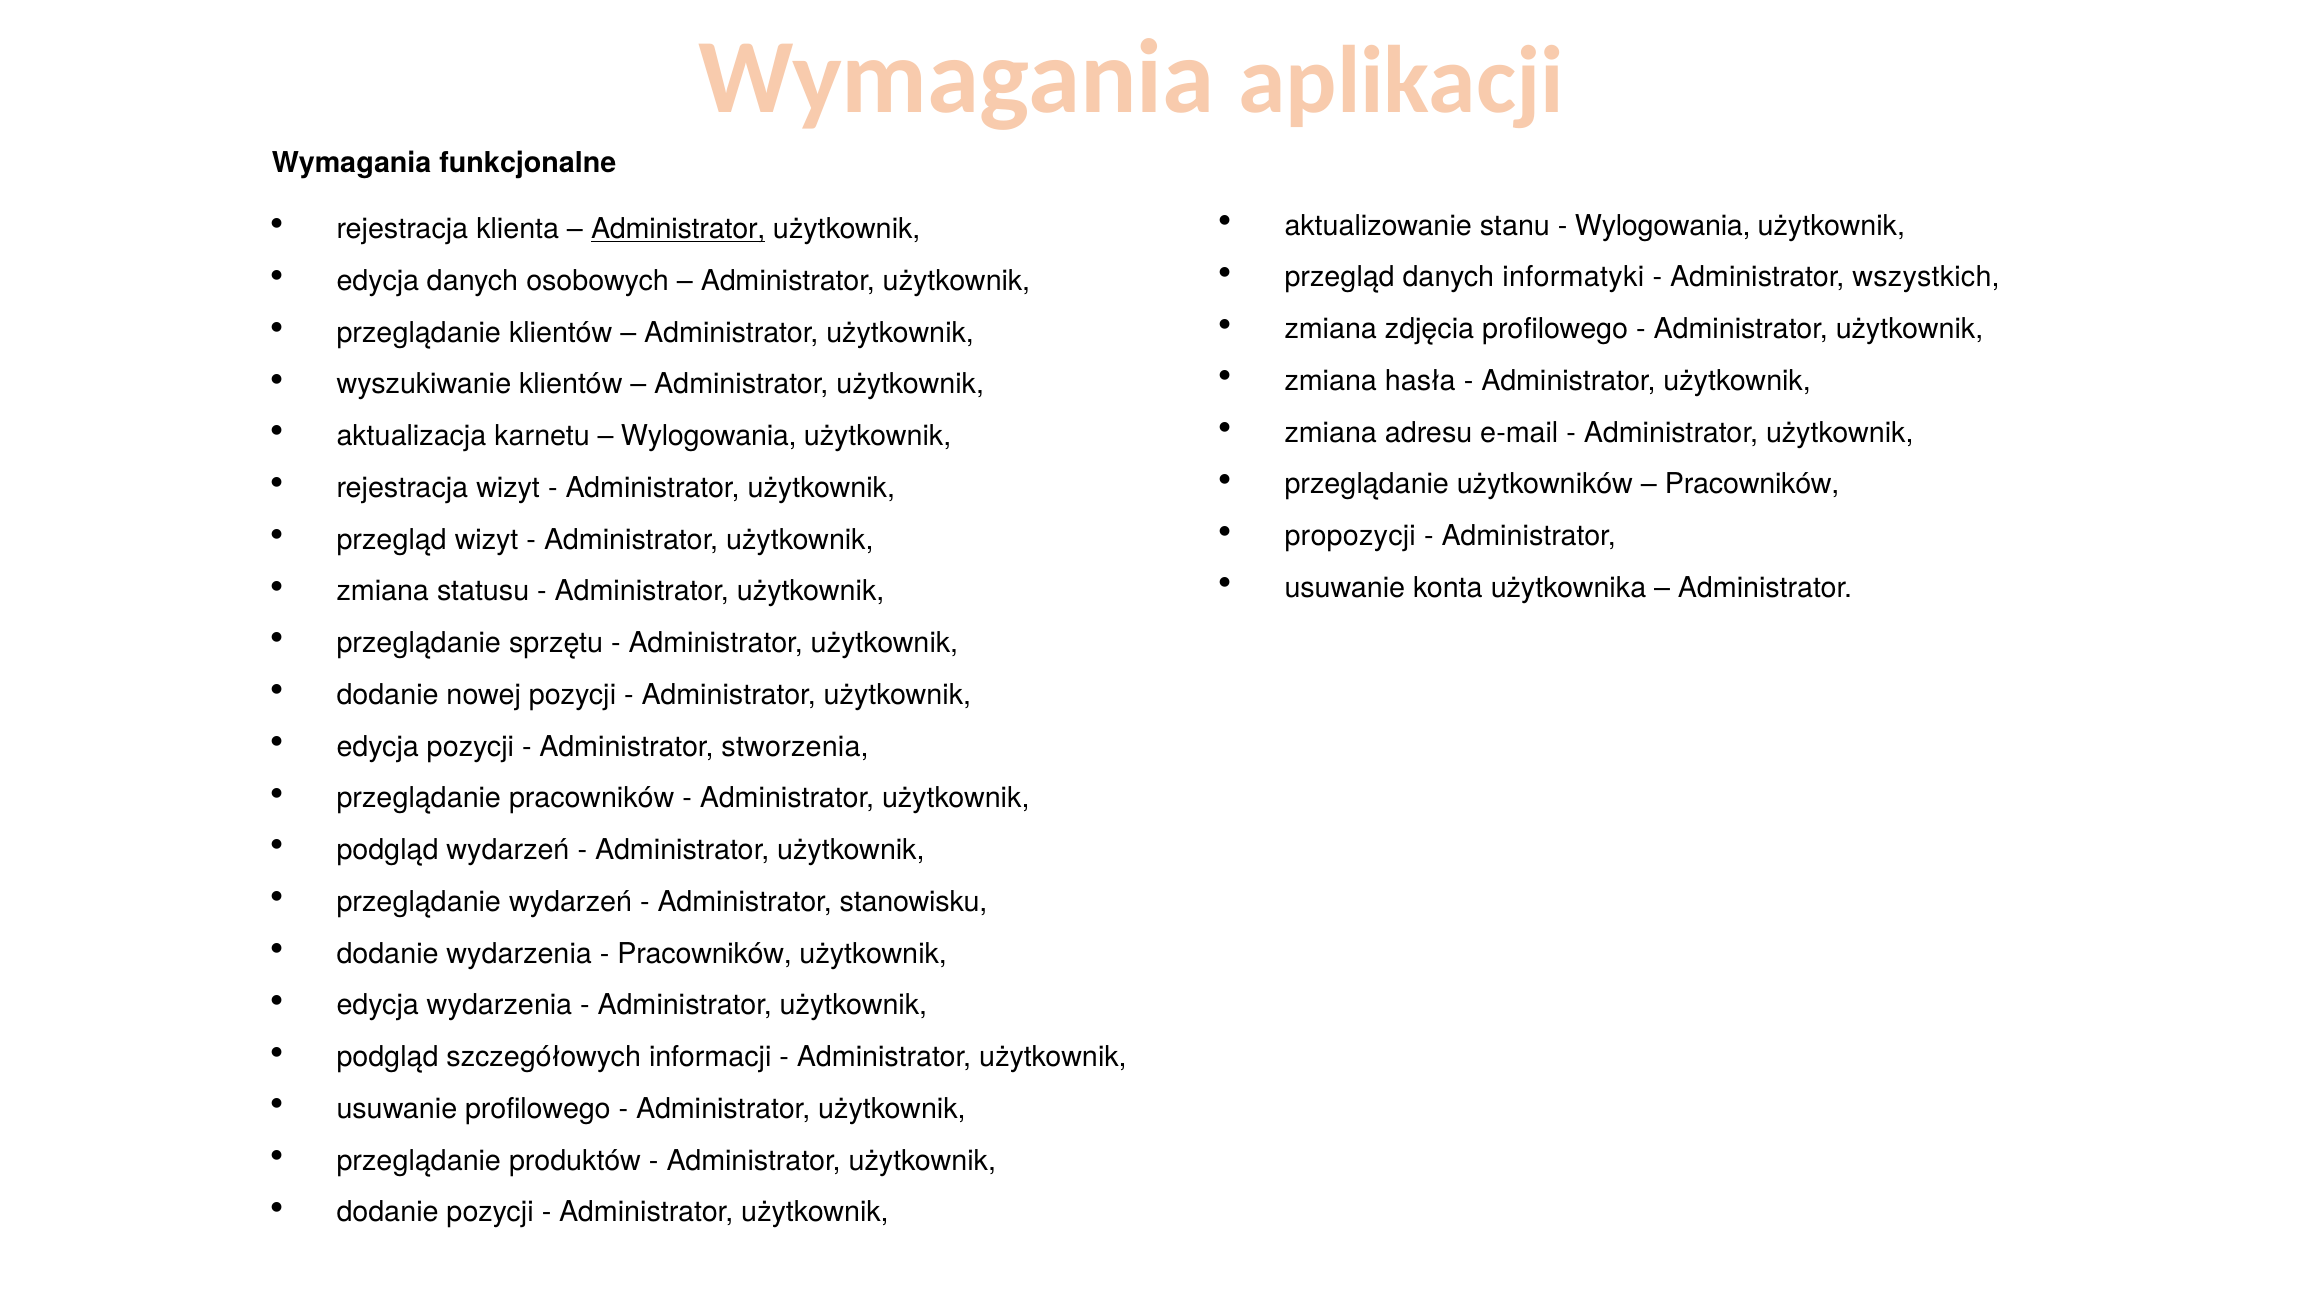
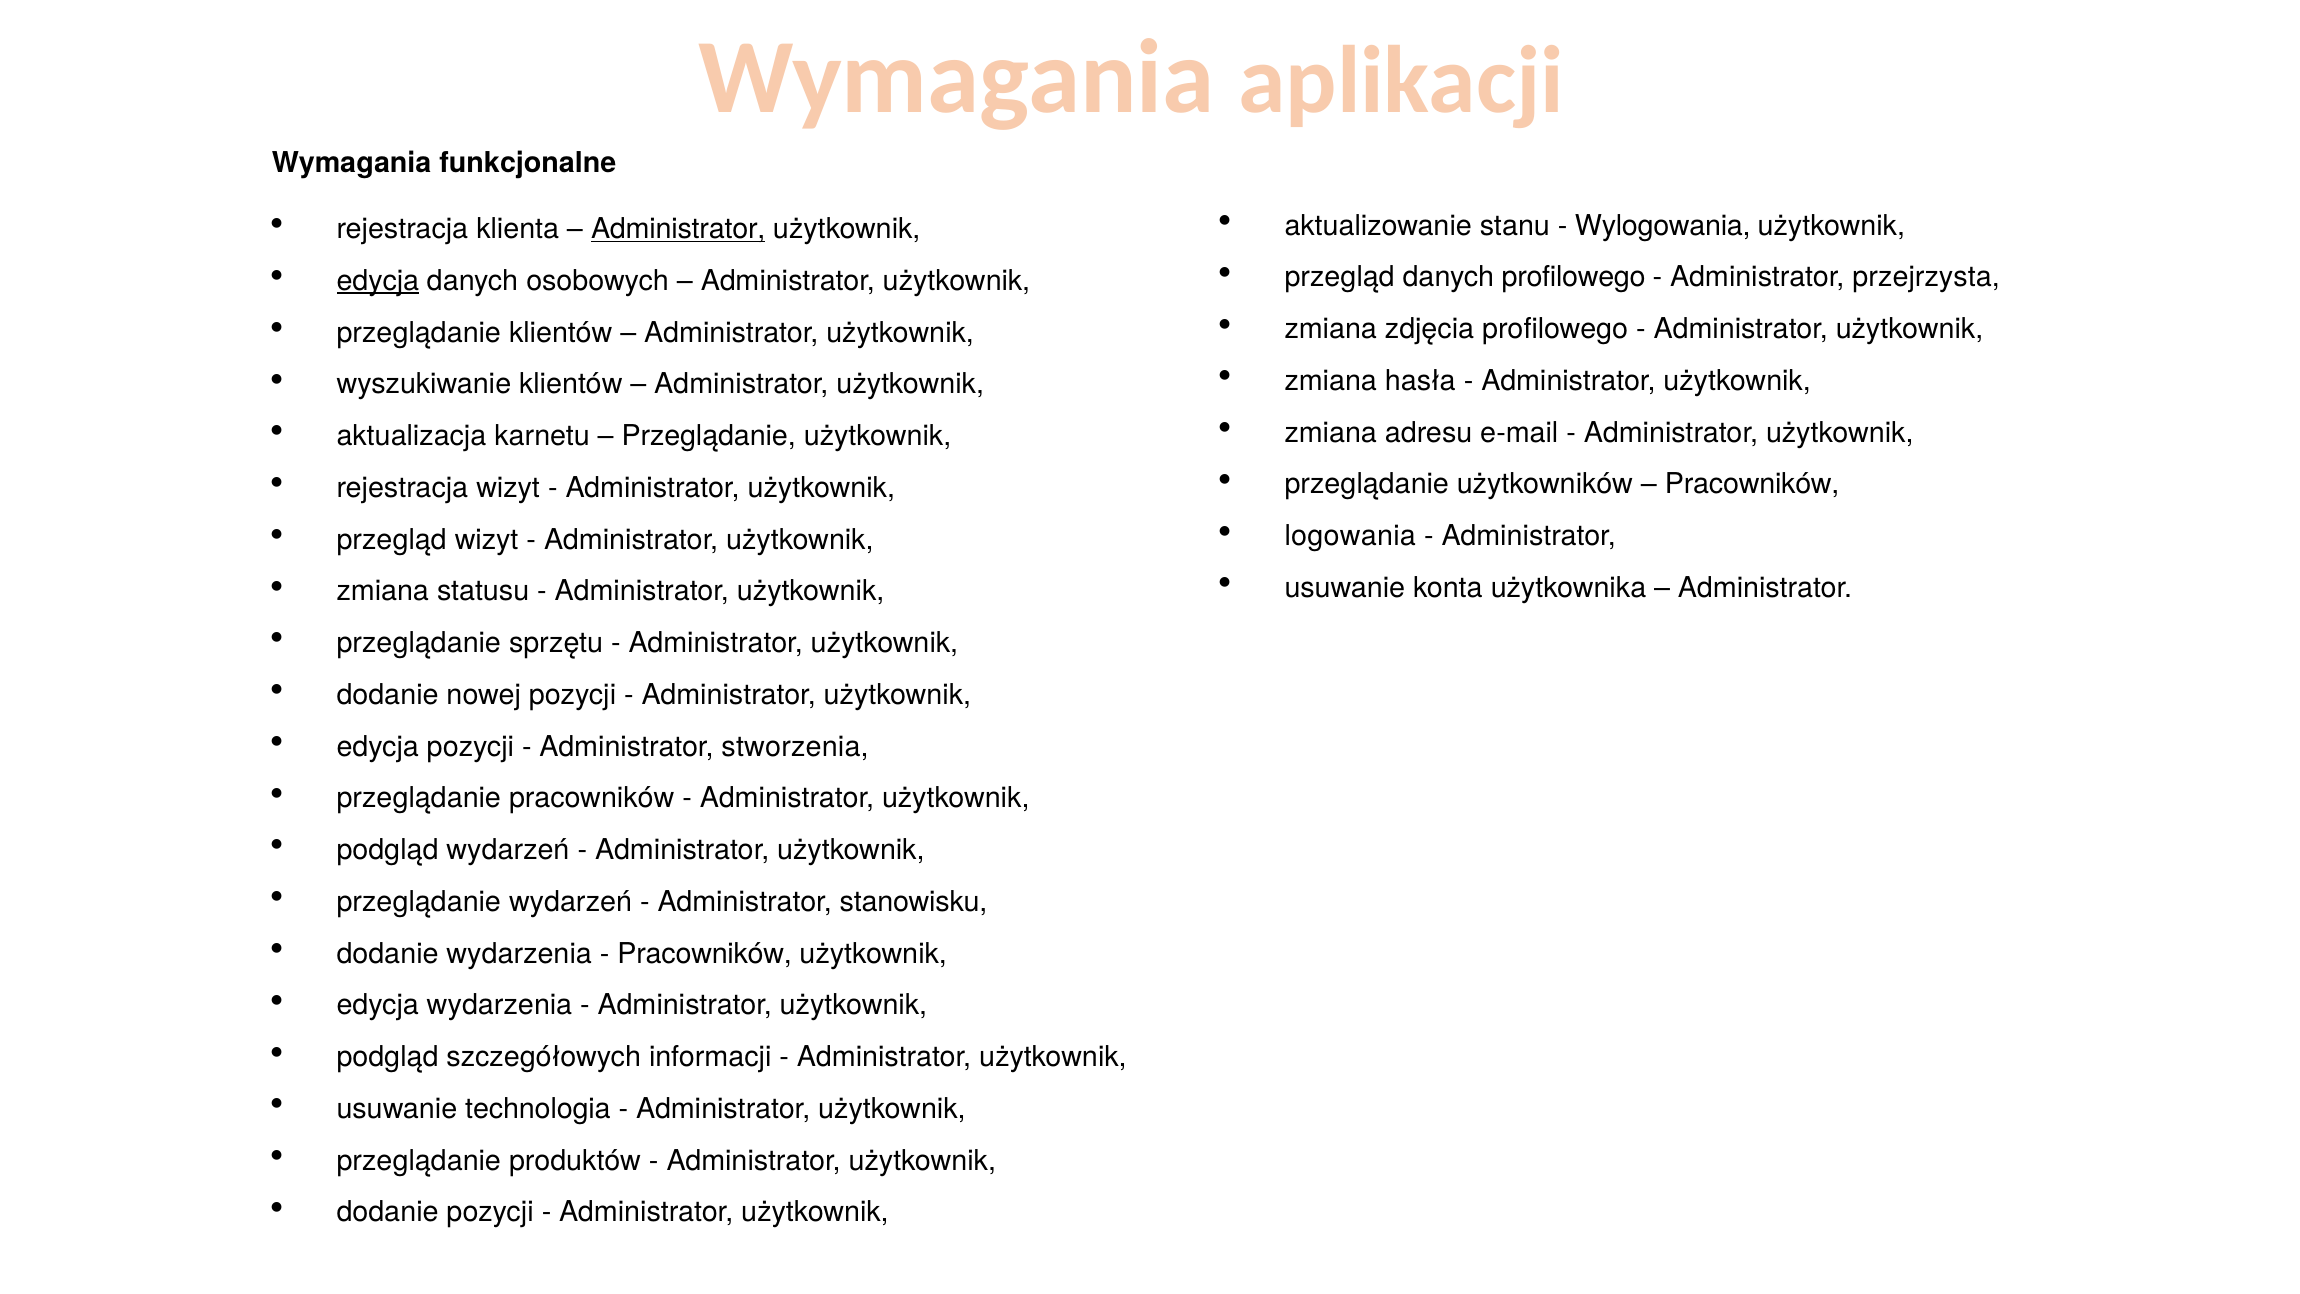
danych informatyki: informatyki -> profilowego
wszystkich: wszystkich -> przejrzysta
edycja at (378, 281) underline: none -> present
Wylogowania at (709, 436): Wylogowania -> Przeglądanie
propozycji: propozycji -> logowania
usuwanie profilowego: profilowego -> technologia
